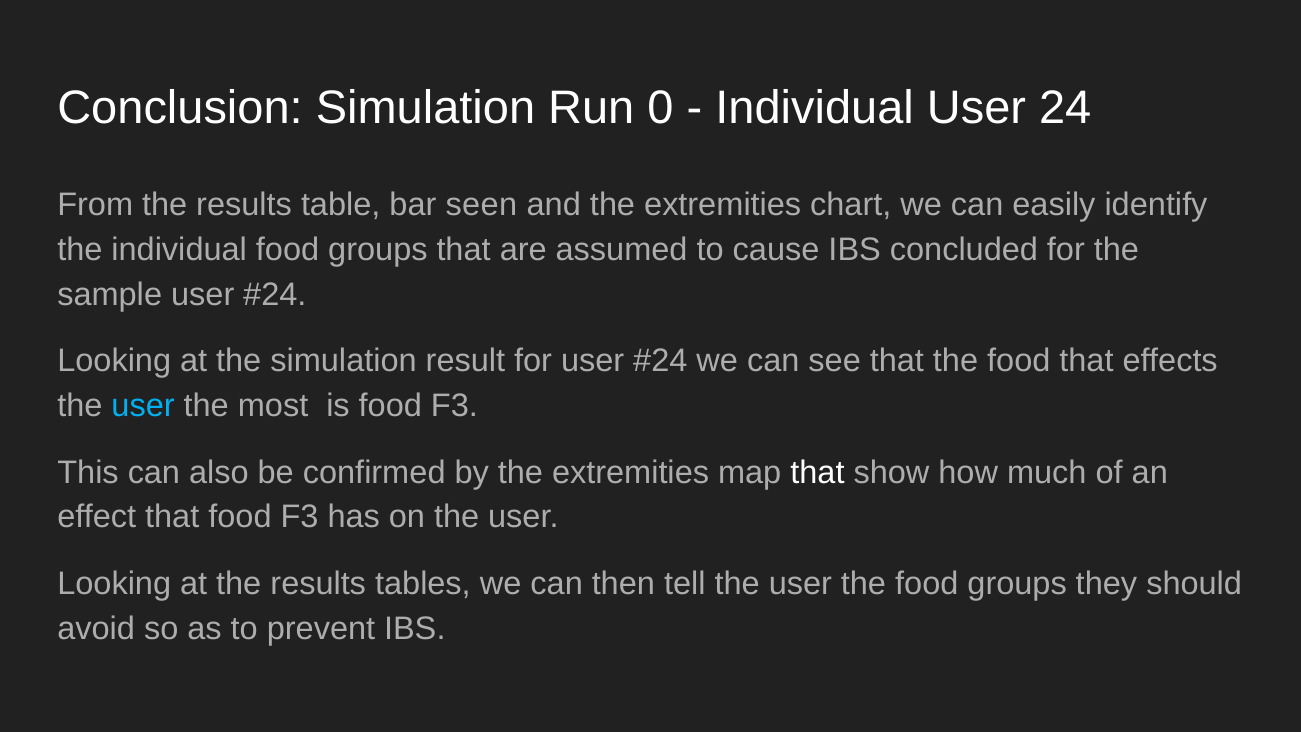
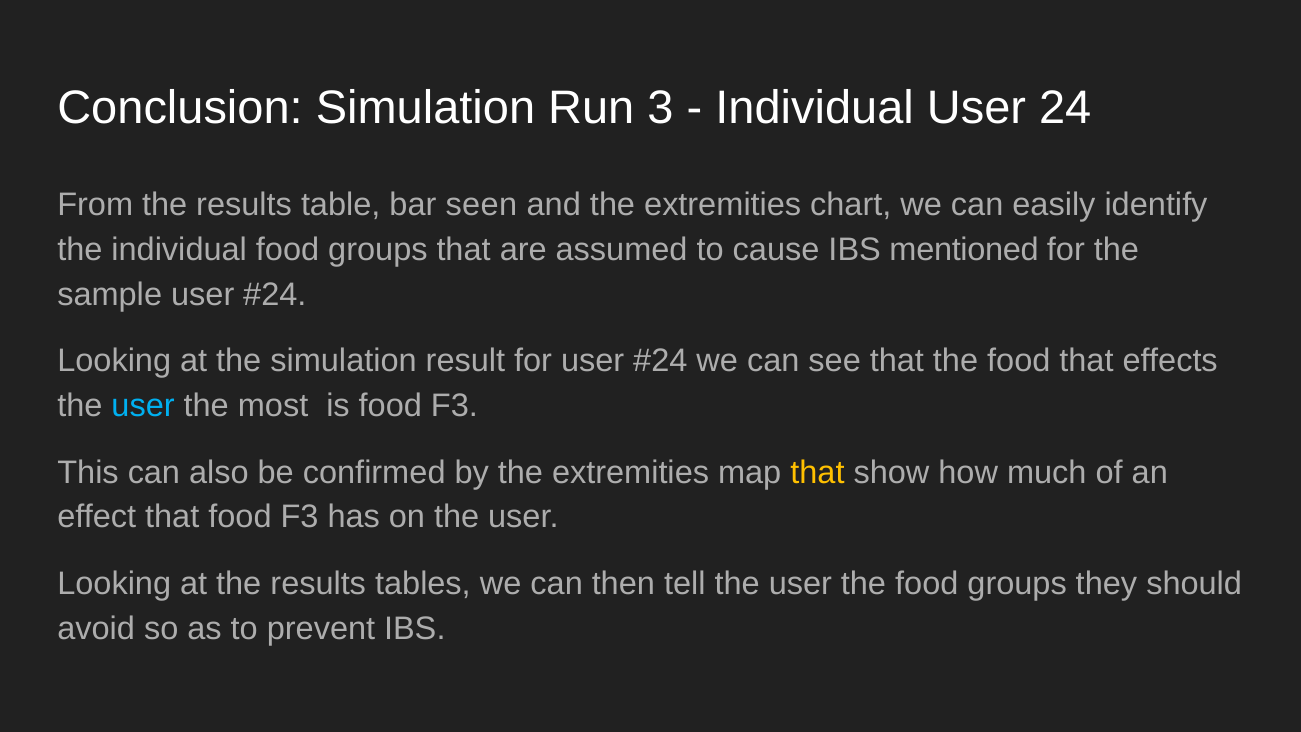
0: 0 -> 3
concluded: concluded -> mentioned
that at (817, 472) colour: white -> yellow
